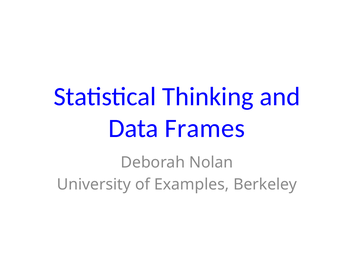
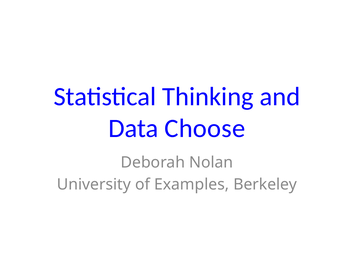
Frames: Frames -> Choose
